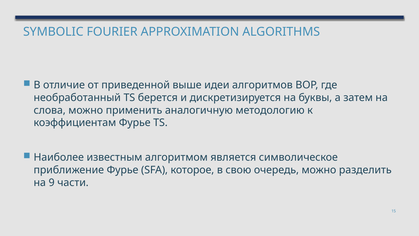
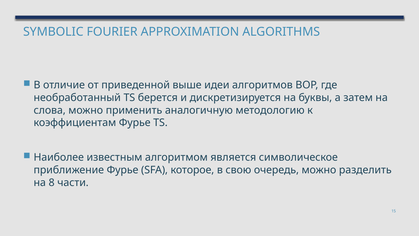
9: 9 -> 8
